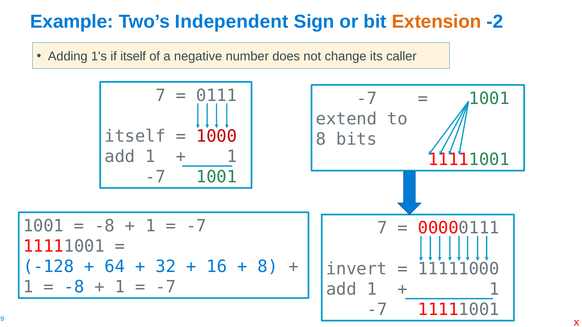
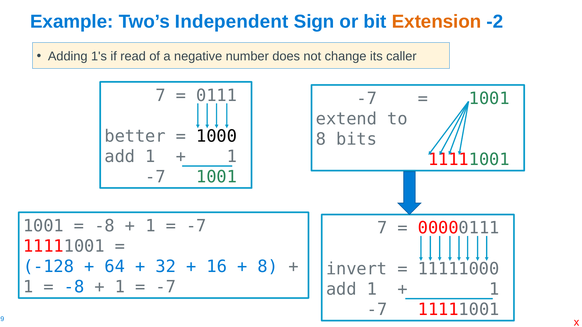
if itself: itself -> read
itself at (135, 136): itself -> better
1000 colour: red -> black
